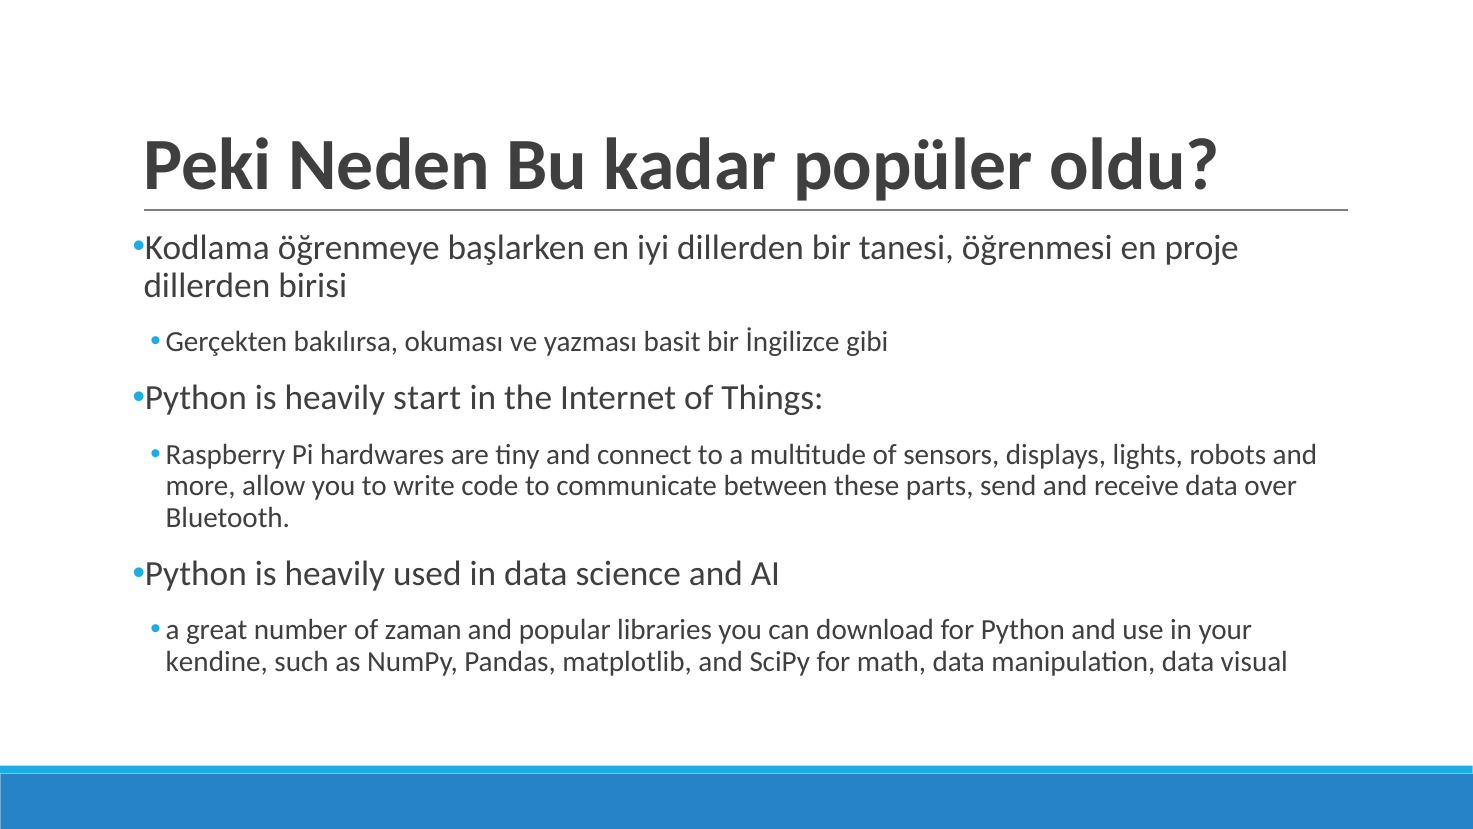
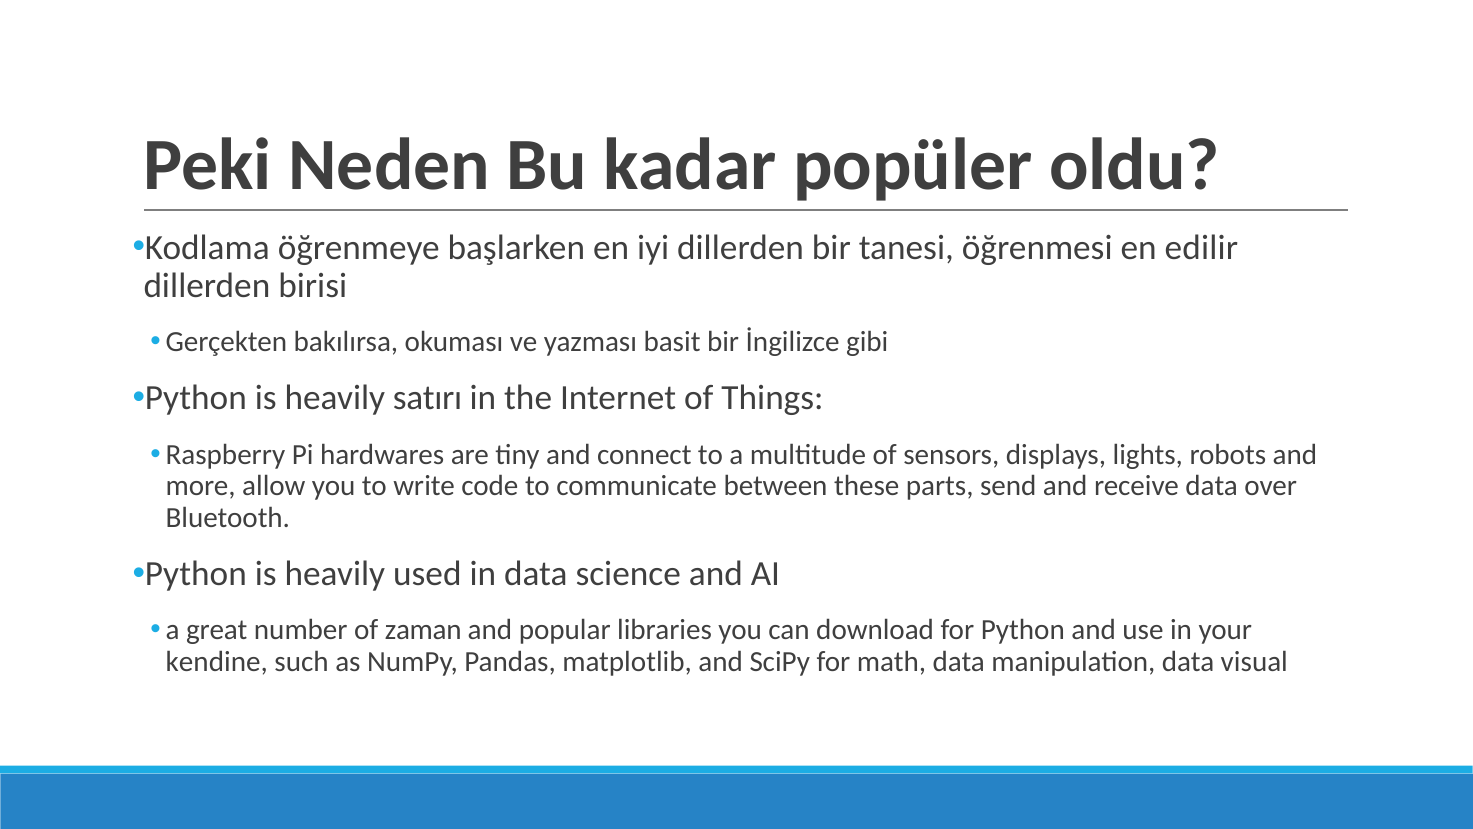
proje: proje -> edilir
start: start -> satırı
